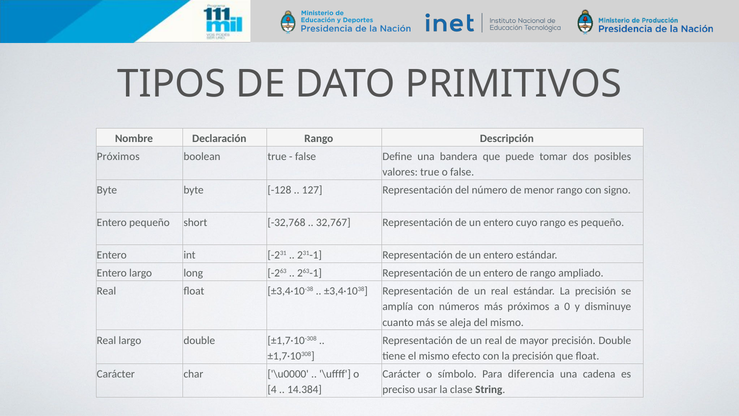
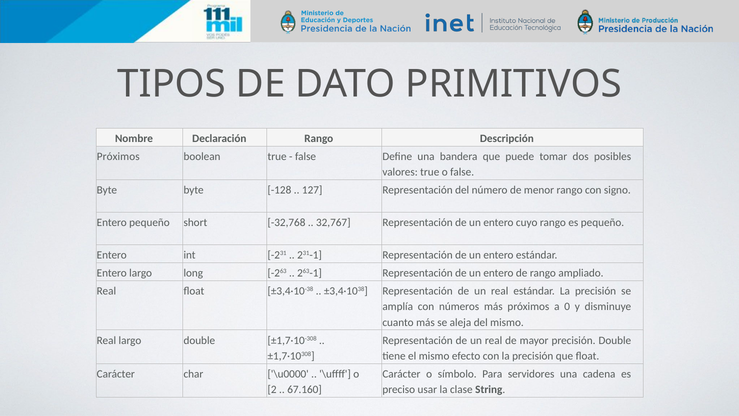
diferencia: diferencia -> servidores
4: 4 -> 2
14.384: 14.384 -> 67.160
